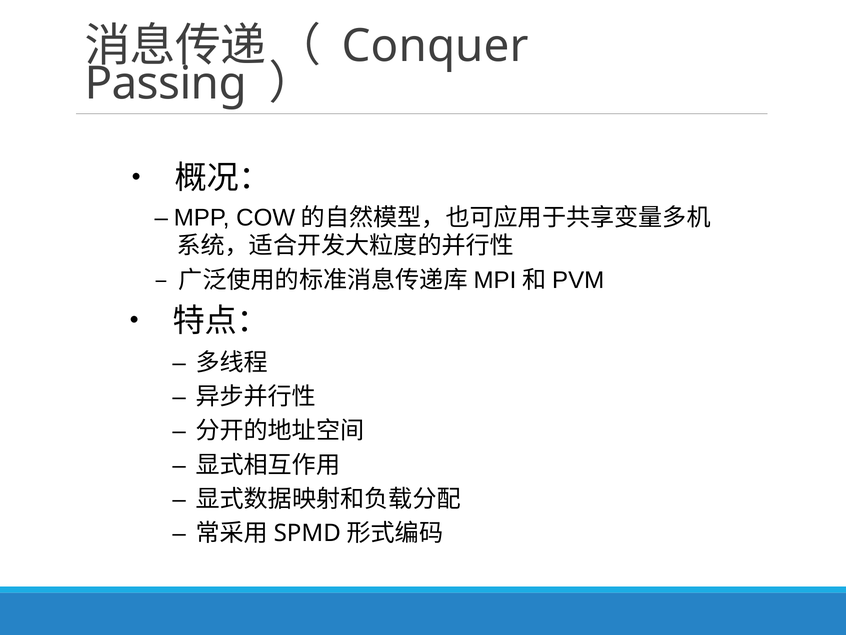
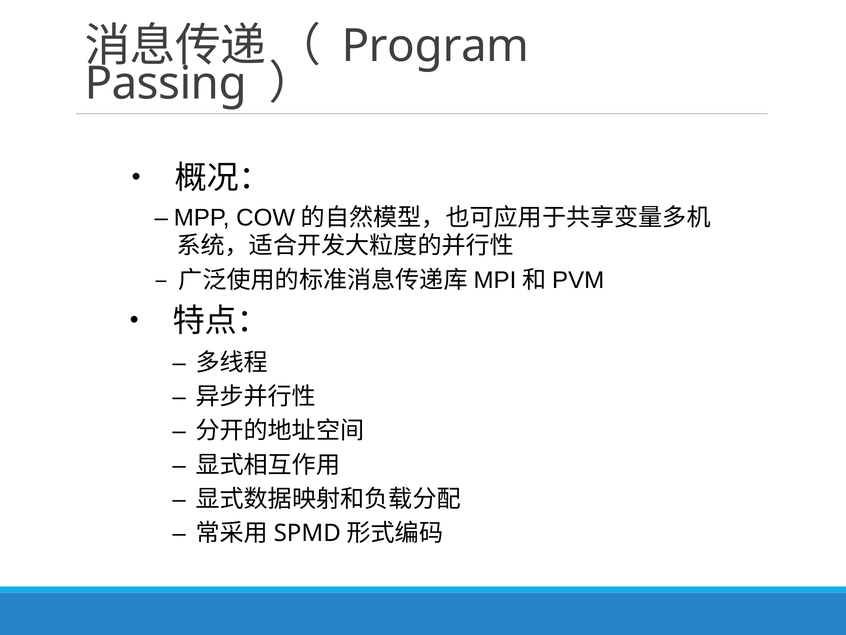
Conquer: Conquer -> Program
